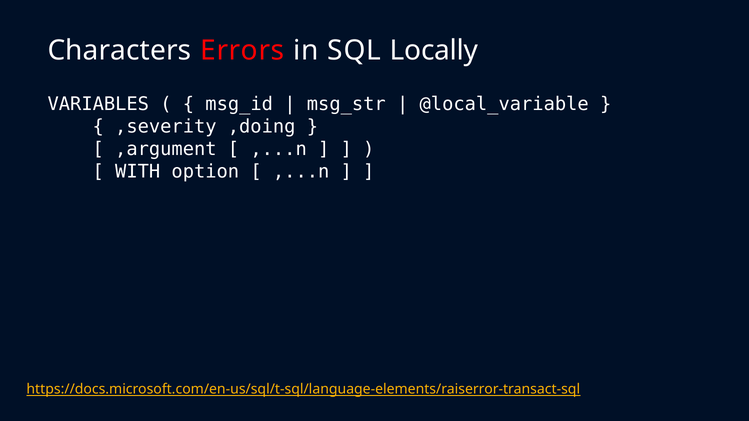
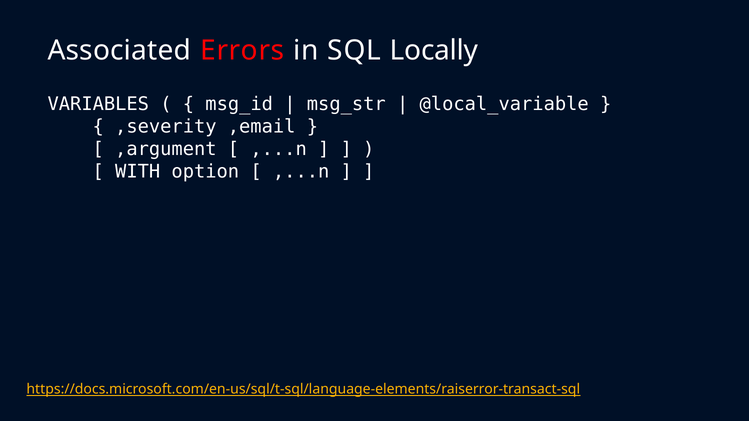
Characters: Characters -> Associated
,doing: ,doing -> ,email
